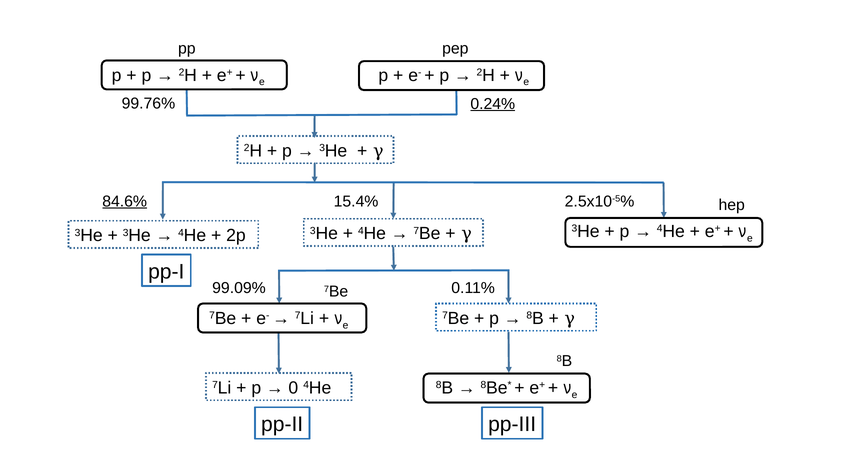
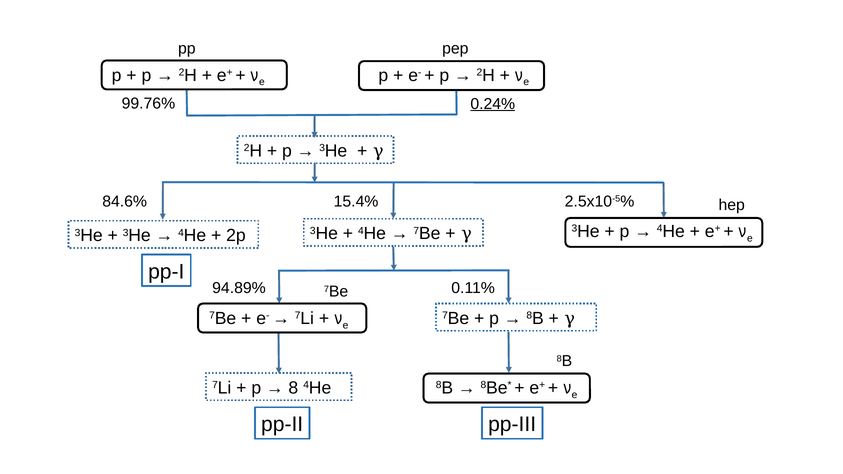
84.6% underline: present -> none
99.09%: 99.09% -> 94.89%
0: 0 -> 8
